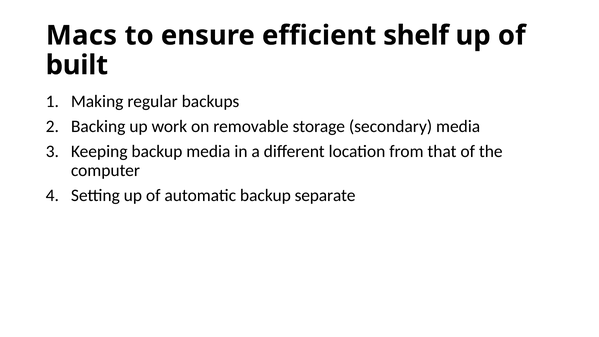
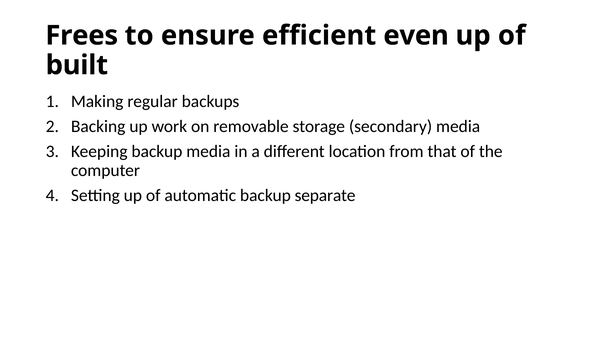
Macs: Macs -> Frees
shelf: shelf -> even
